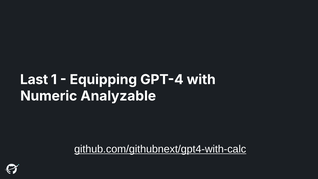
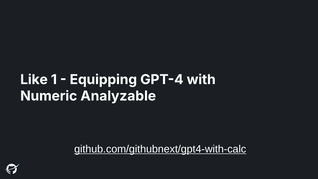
Last: Last -> Like
